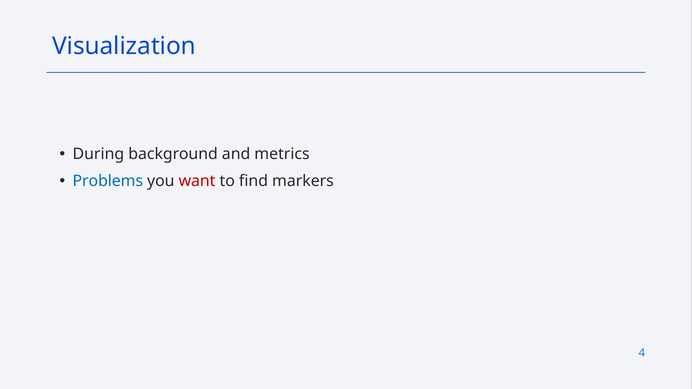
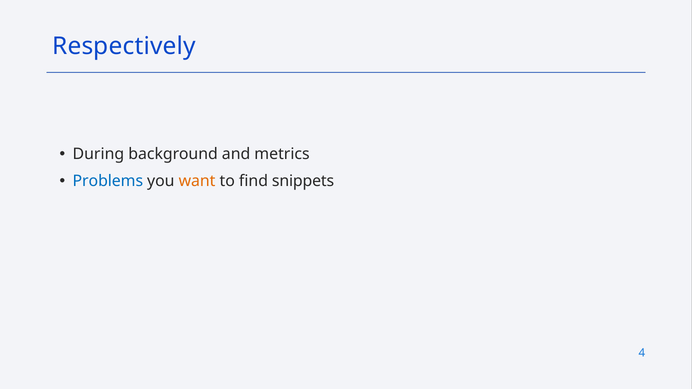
Visualization: Visualization -> Respectively
want colour: red -> orange
markers: markers -> snippets
